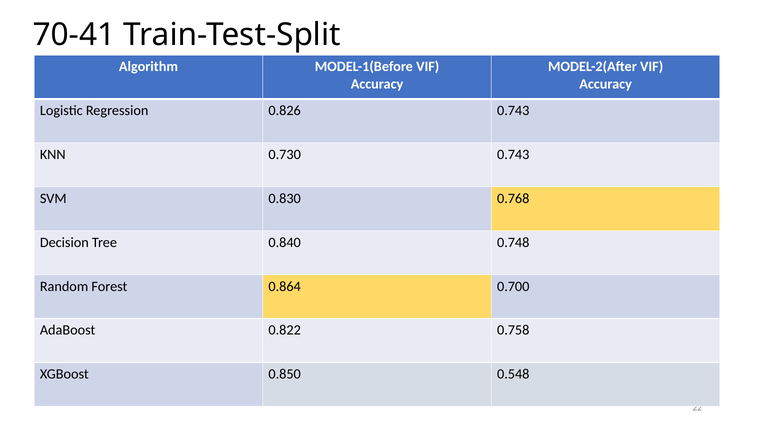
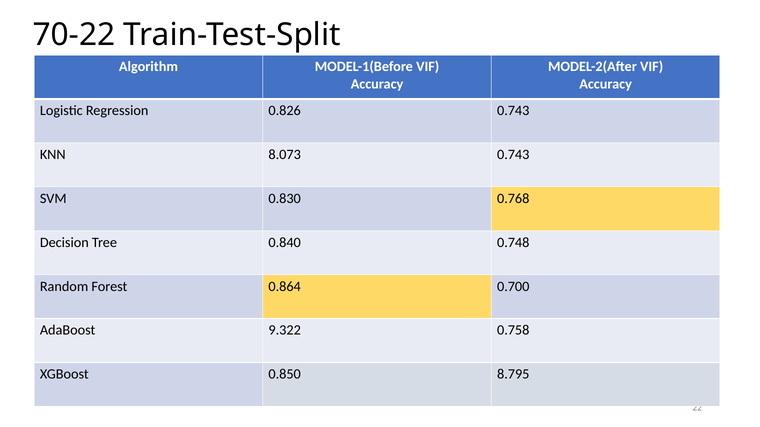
70-41: 70-41 -> 70-22
0.730: 0.730 -> 8.073
0.822: 0.822 -> 9.322
0.548: 0.548 -> 8.795
